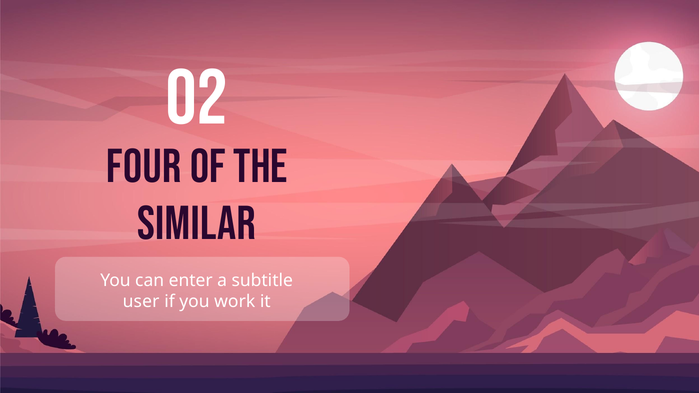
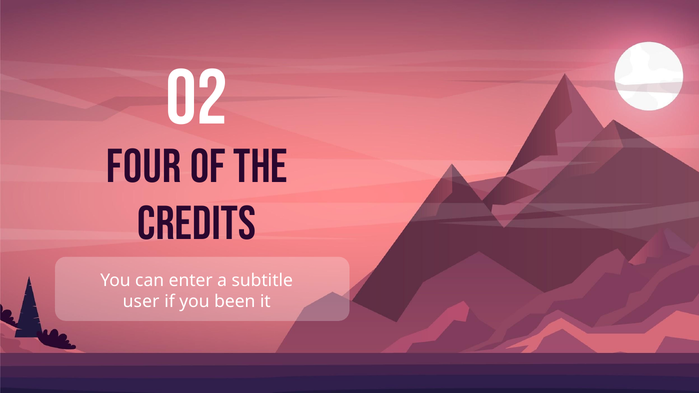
SIMILAR: SIMILAR -> CREDITS
work: work -> been
